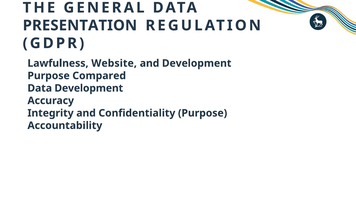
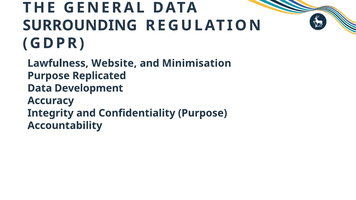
PRESENTATION: PRESENTATION -> SURROUNDING
and Development: Development -> Minimisation
Compared: Compared -> Replicated
